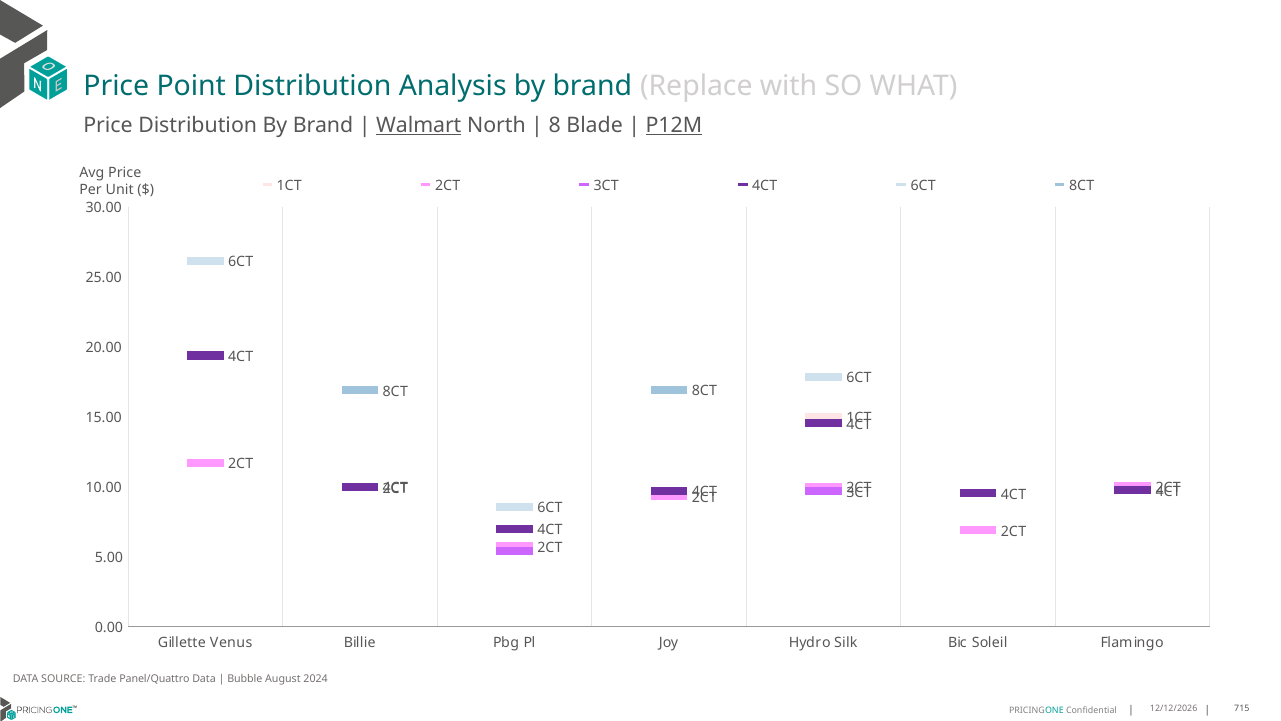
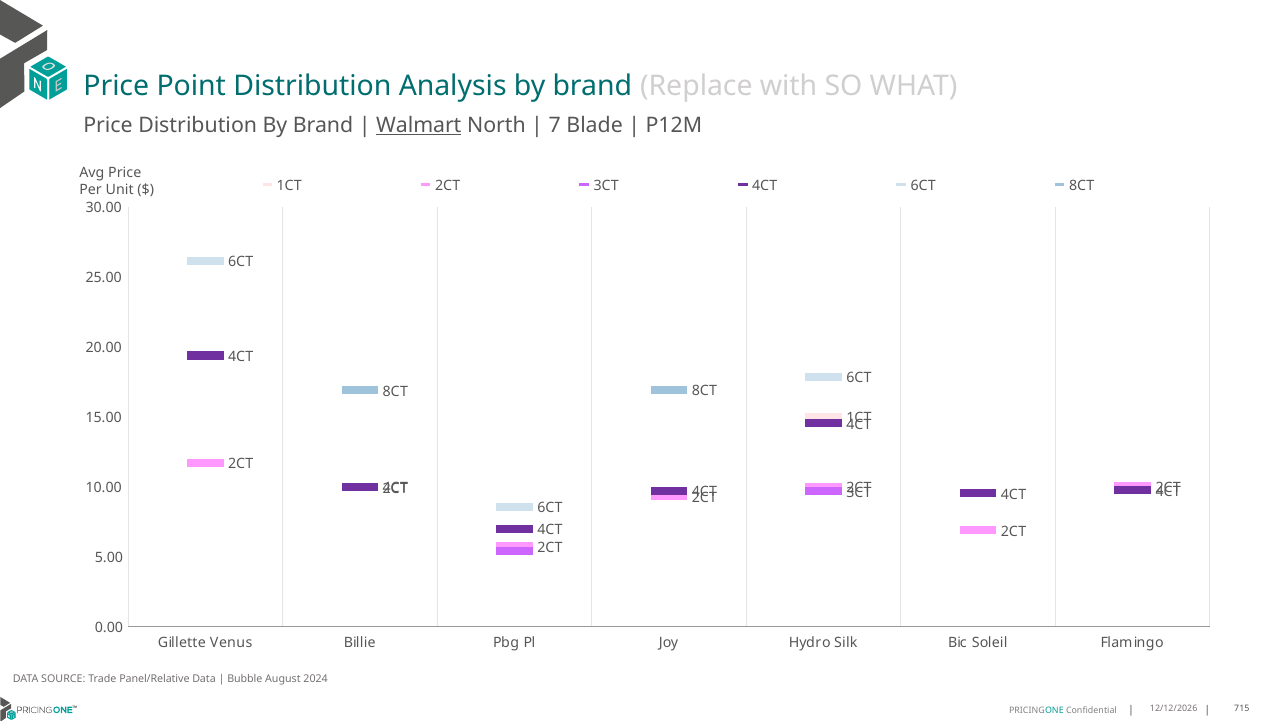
8: 8 -> 7
P12M underline: present -> none
Panel/Quattro: Panel/Quattro -> Panel/Relative
